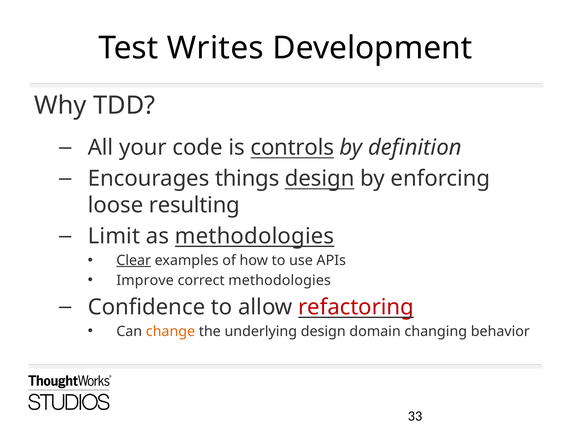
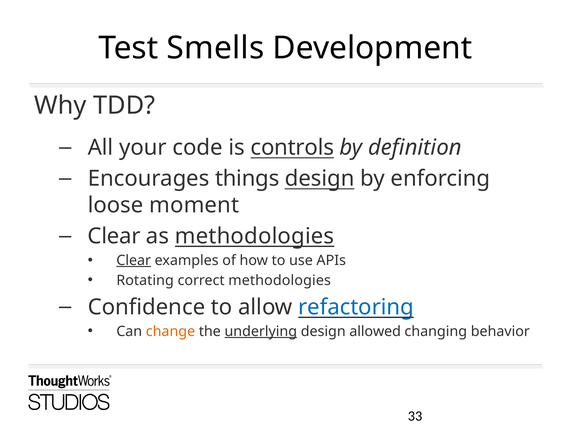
Writes: Writes -> Smells
resulting: resulting -> moment
Limit at (114, 236): Limit -> Clear
Improve: Improve -> Rotating
refactoring colour: red -> blue
underlying underline: none -> present
domain: domain -> allowed
